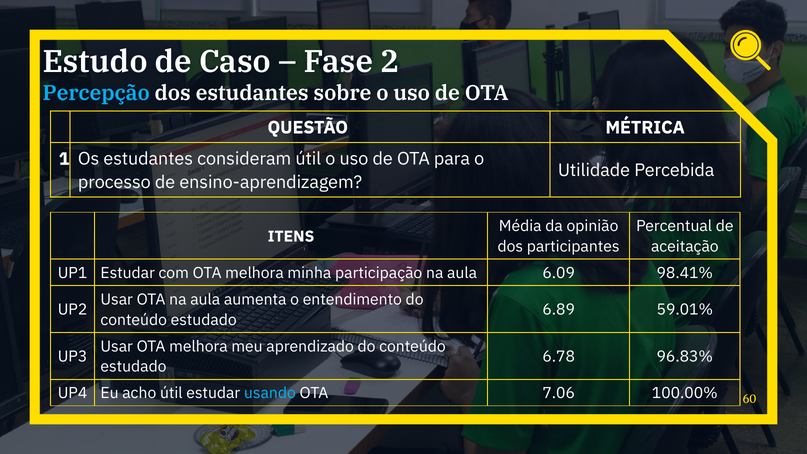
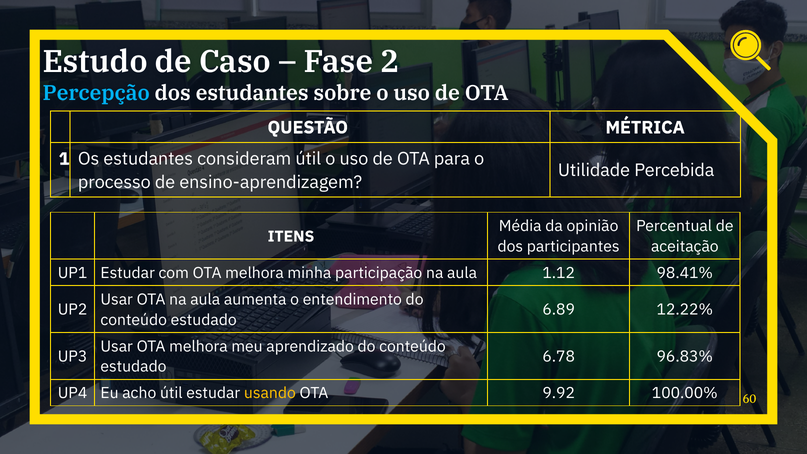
6.09: 6.09 -> 1.12
59.01%: 59.01% -> 12.22%
usando colour: light blue -> yellow
7.06: 7.06 -> 9.92
